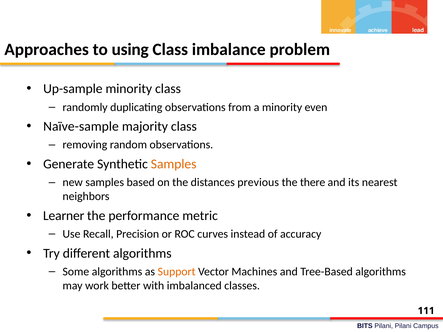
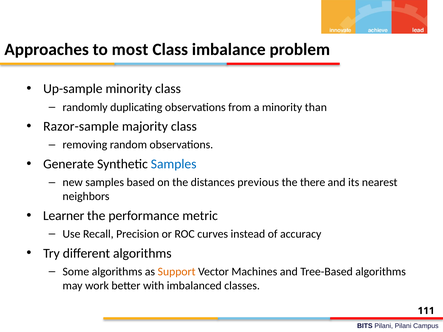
using: using -> most
even: even -> than
Naïve-sample: Naïve-sample -> Razor-sample
Samples at (174, 164) colour: orange -> blue
